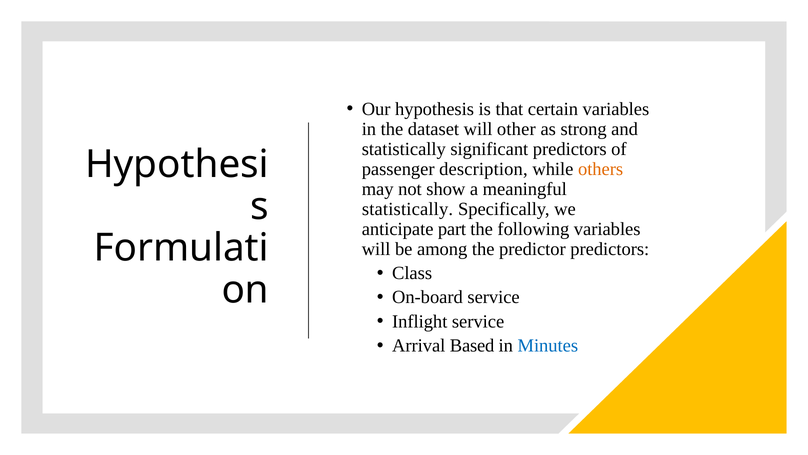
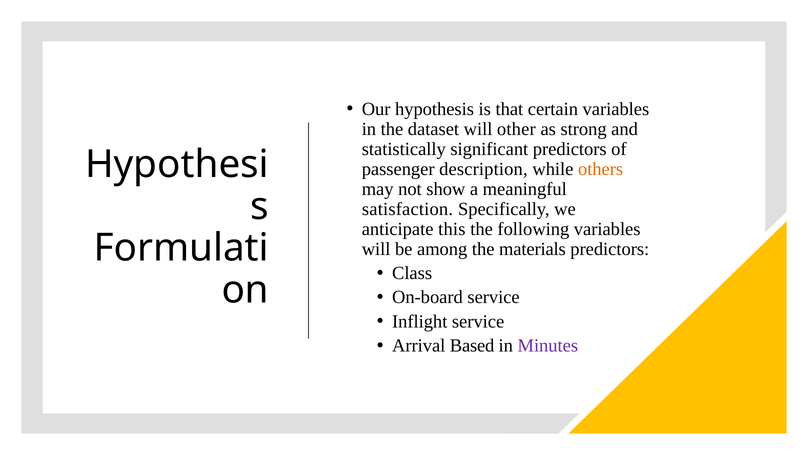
statistically at (408, 209): statistically -> satisfaction
part: part -> this
predictor: predictor -> materials
Minutes colour: blue -> purple
